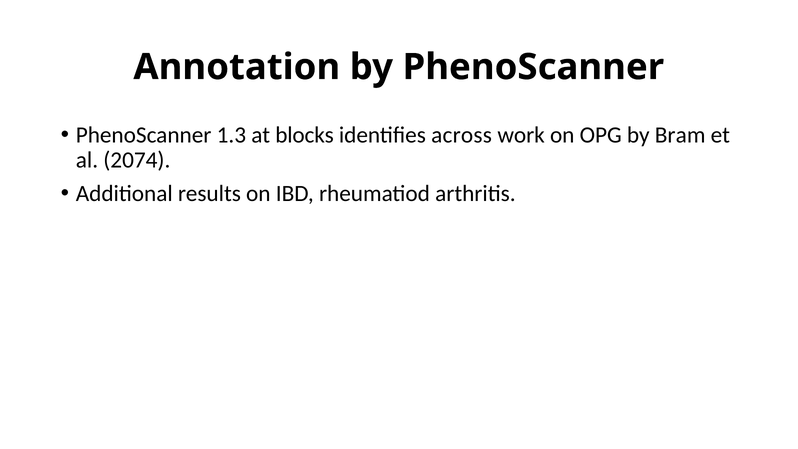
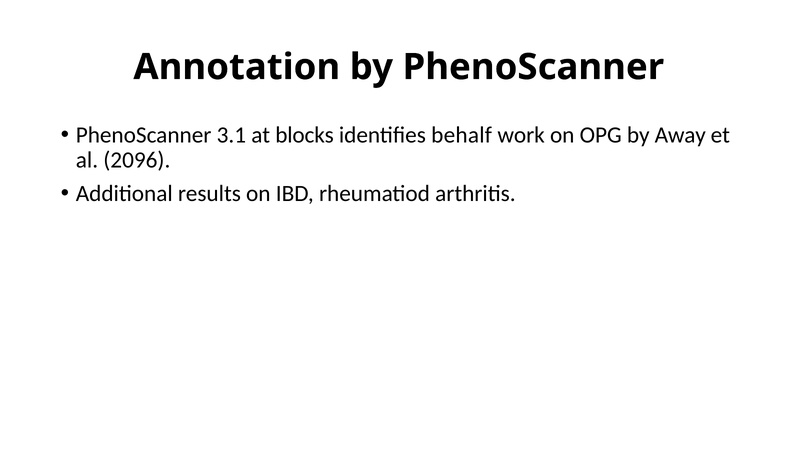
1.3: 1.3 -> 3.1
across: across -> behalf
Bram: Bram -> Away
2074: 2074 -> 2096
